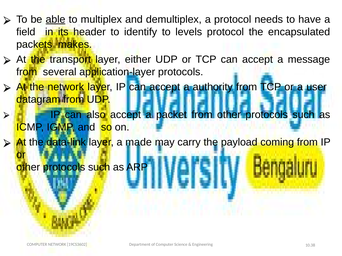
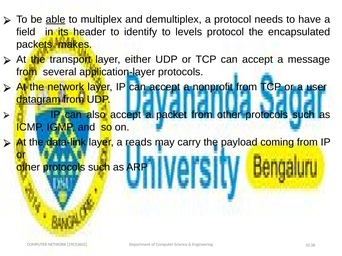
authority: authority -> nonprofit
datagram underline: none -> present
made: made -> reads
